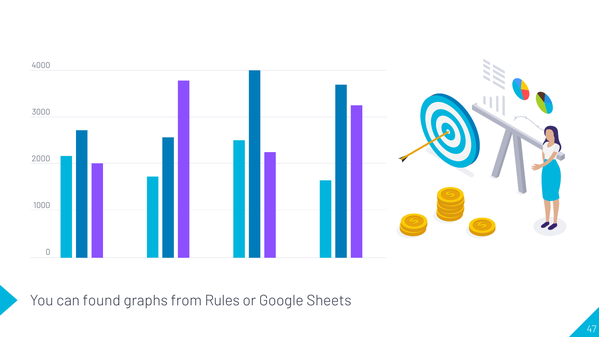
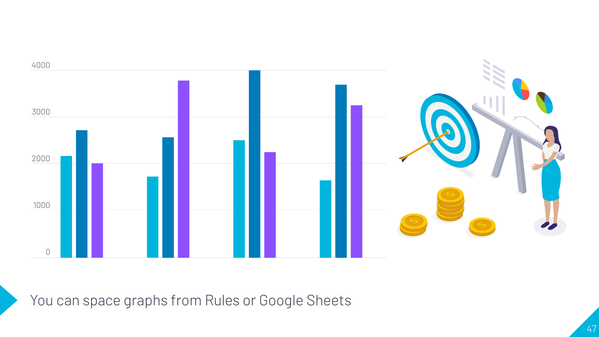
found: found -> space
